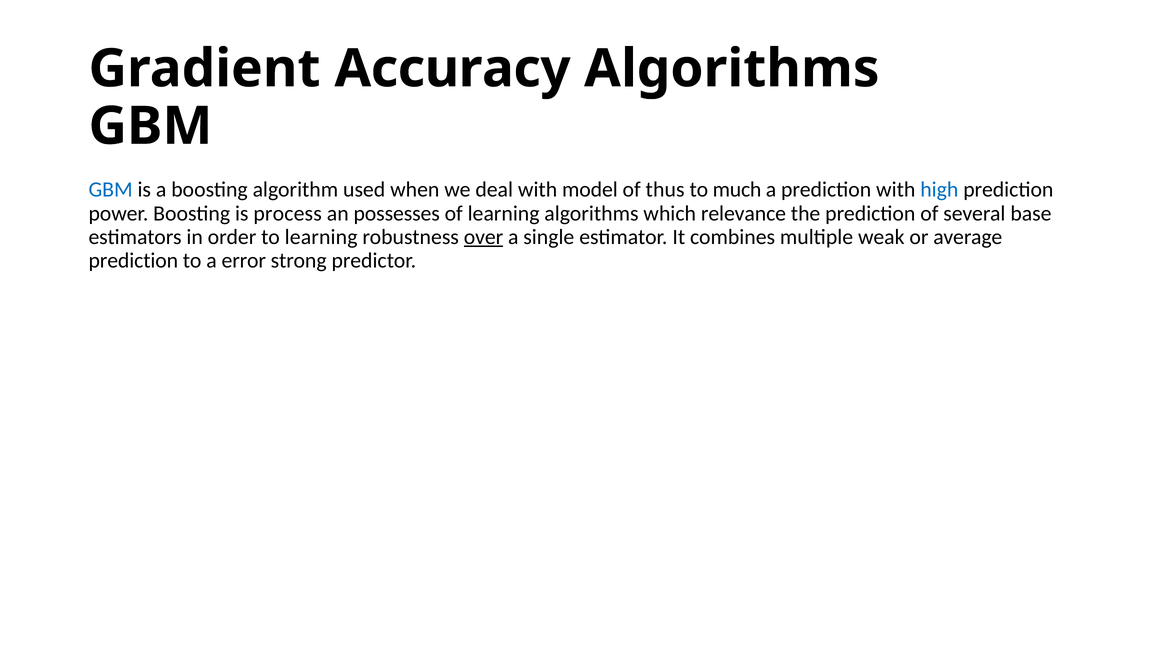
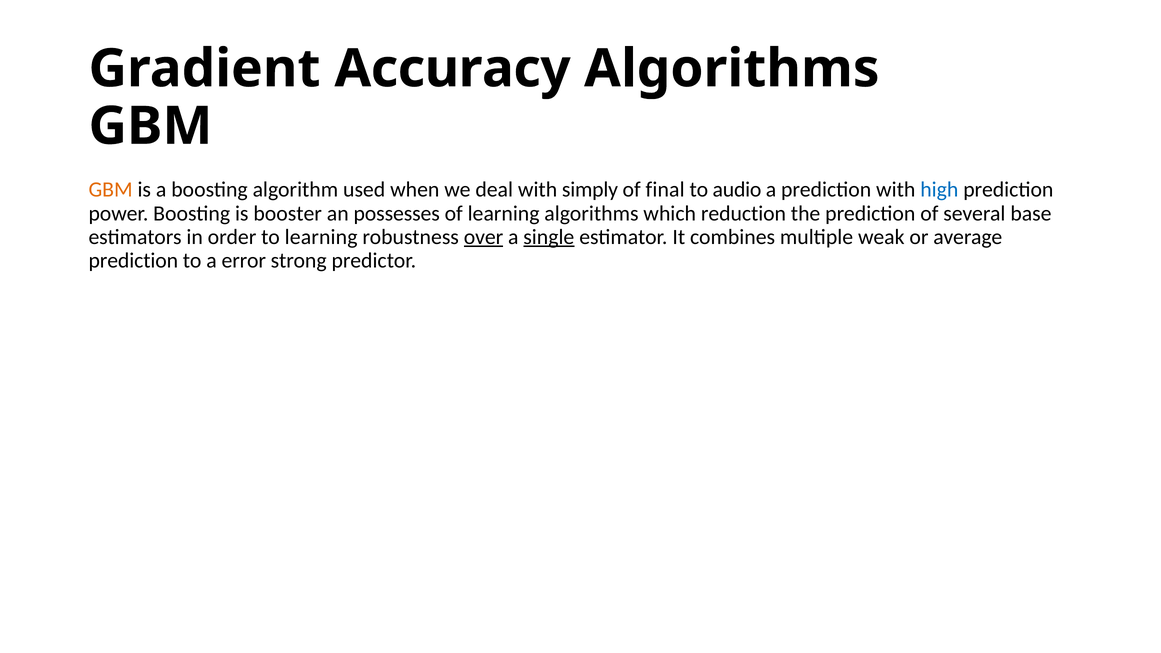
GBM at (111, 190) colour: blue -> orange
model: model -> simply
thus: thus -> final
much: much -> audio
process: process -> booster
relevance: relevance -> reduction
single underline: none -> present
